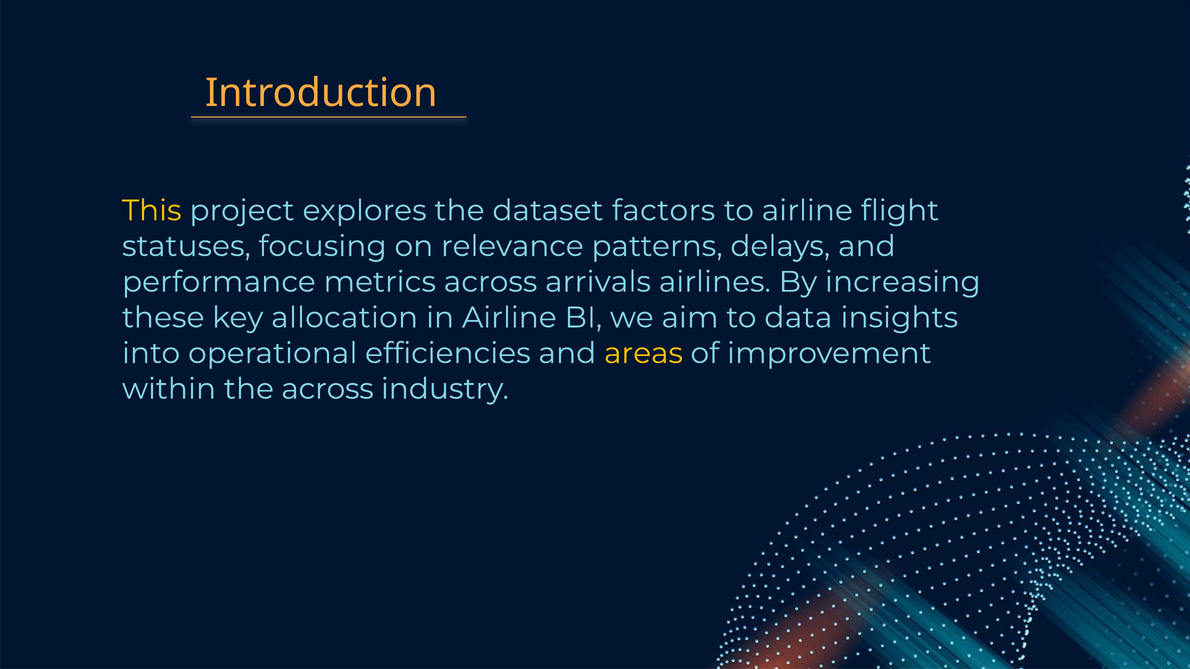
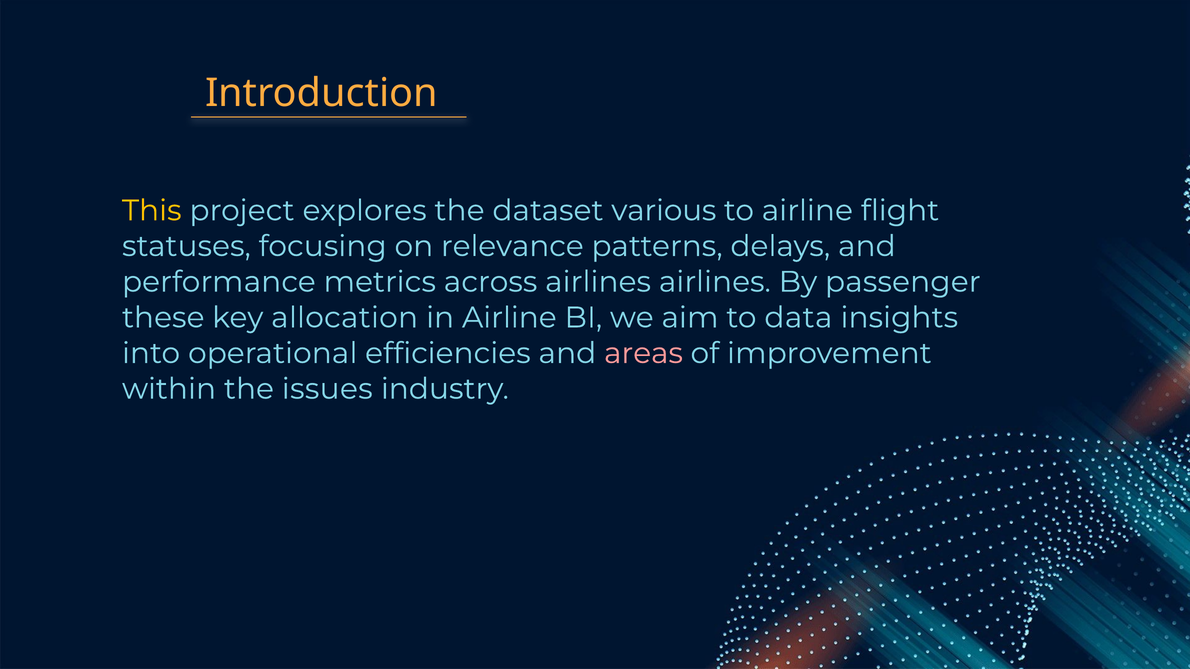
factors: factors -> various
across arrivals: arrivals -> airlines
increasing: increasing -> passenger
areas colour: yellow -> pink
the across: across -> issues
